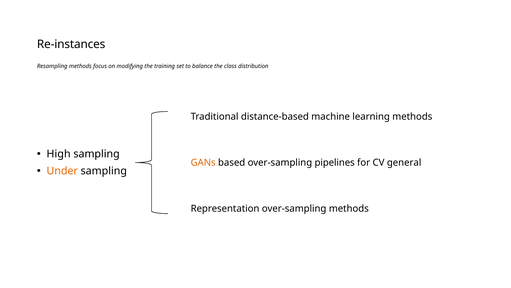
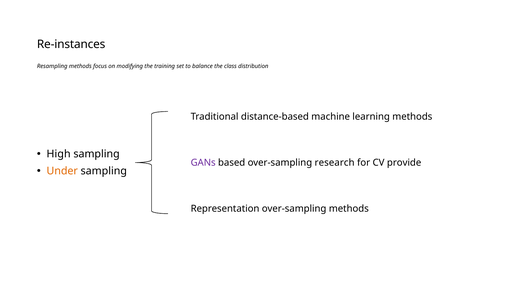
GANs colour: orange -> purple
pipelines: pipelines -> research
general: general -> provide
